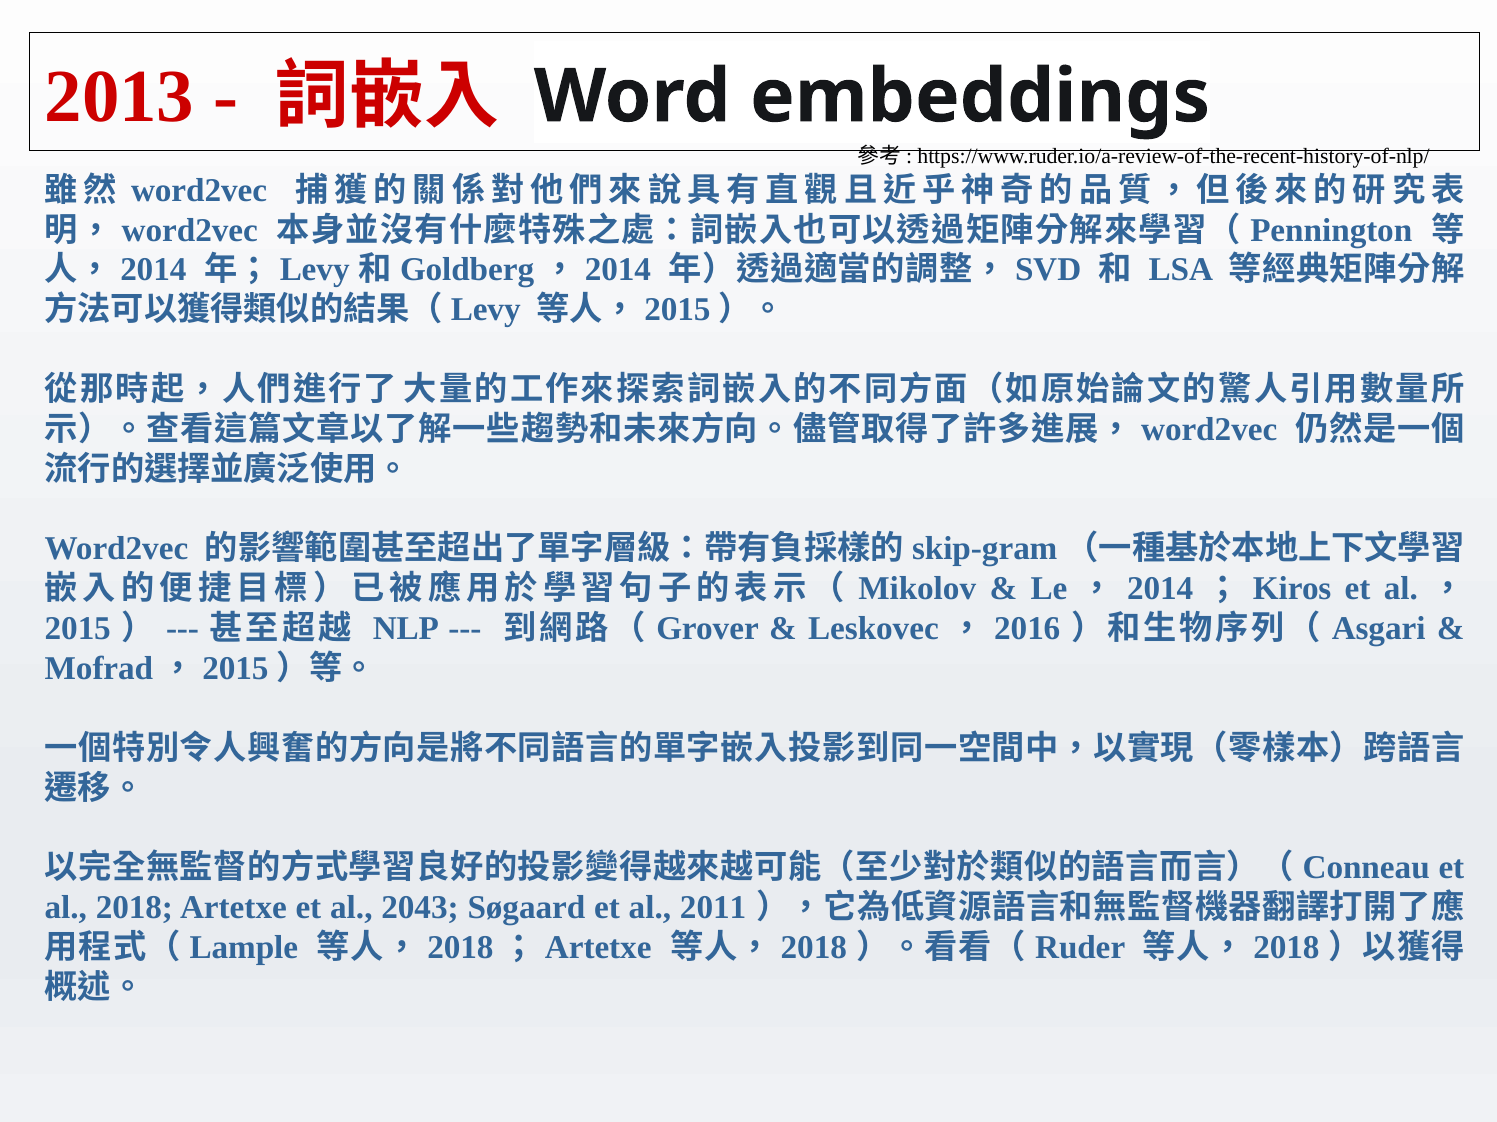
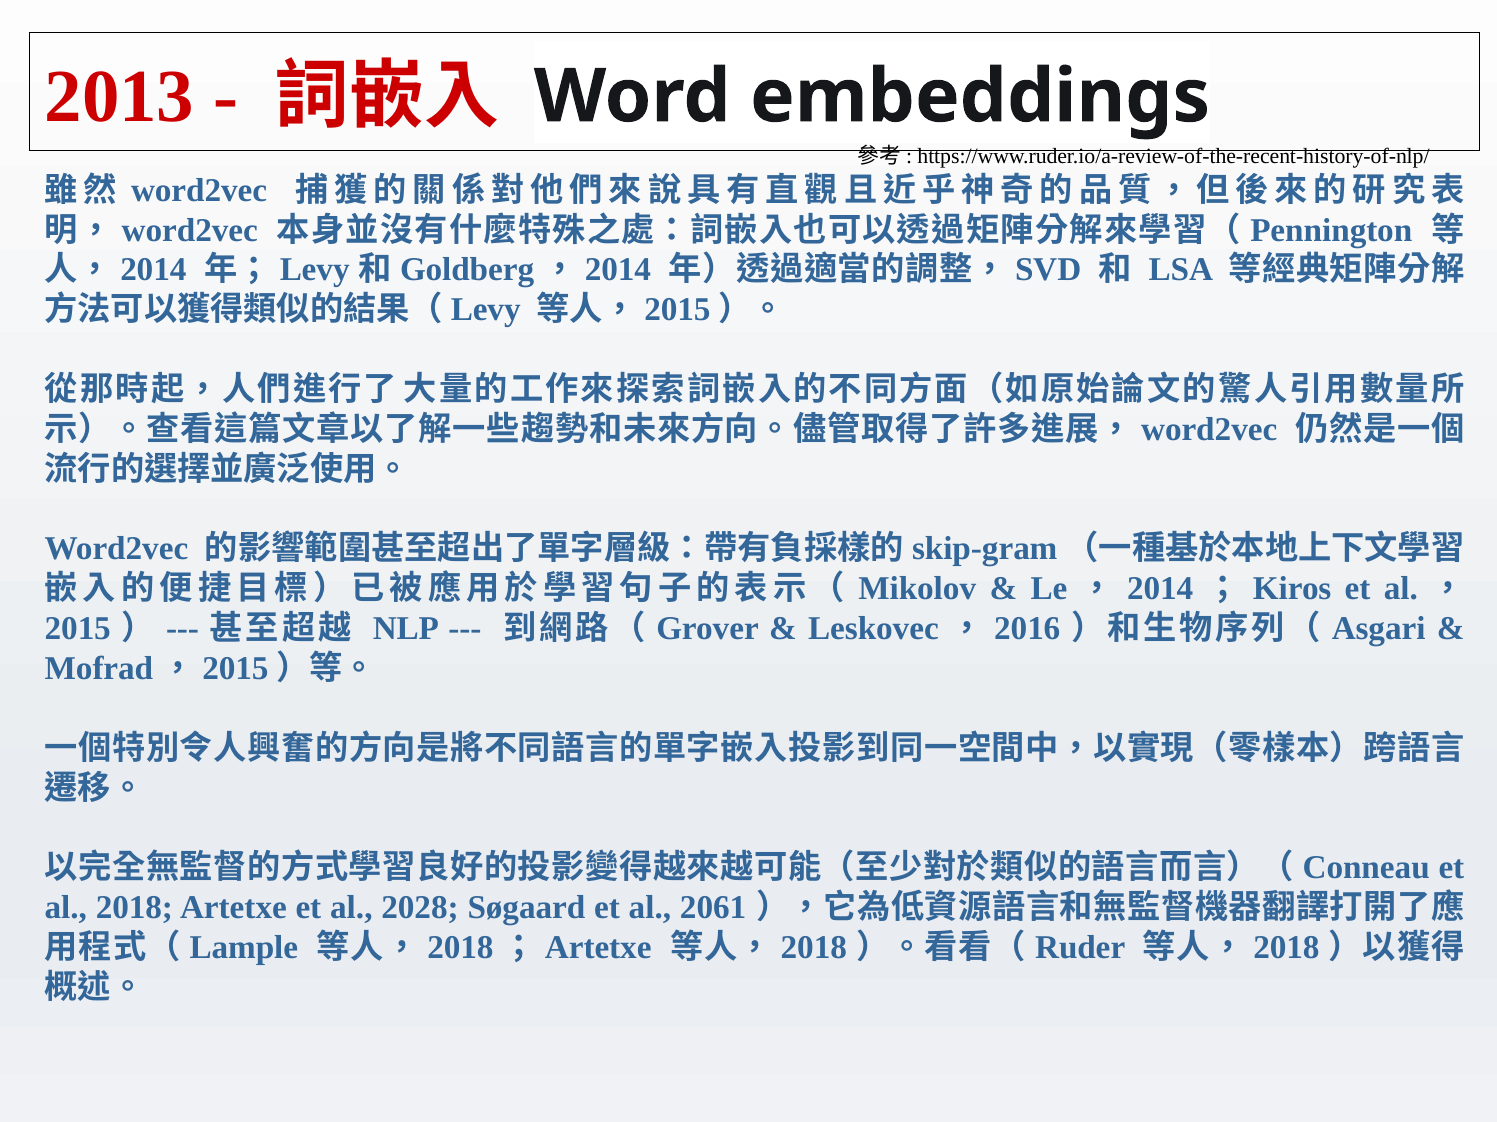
2043: 2043 -> 2028
2011: 2011 -> 2061
